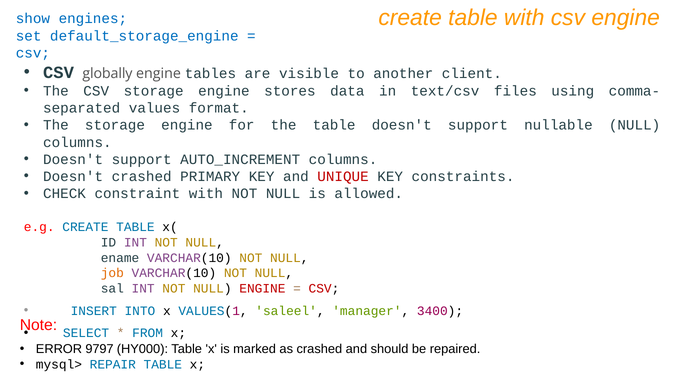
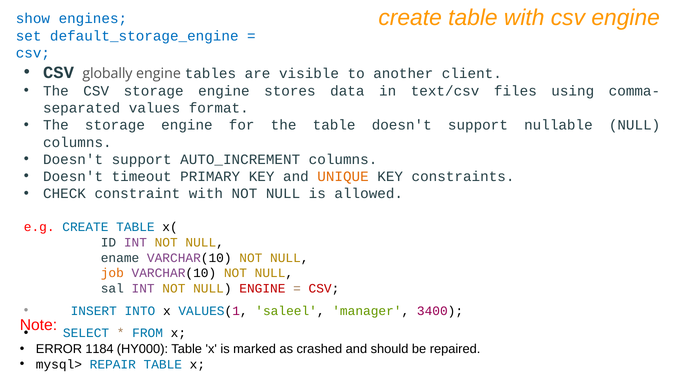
Doesn't crashed: crashed -> timeout
UNIQUE colour: red -> orange
9797: 9797 -> 1184
